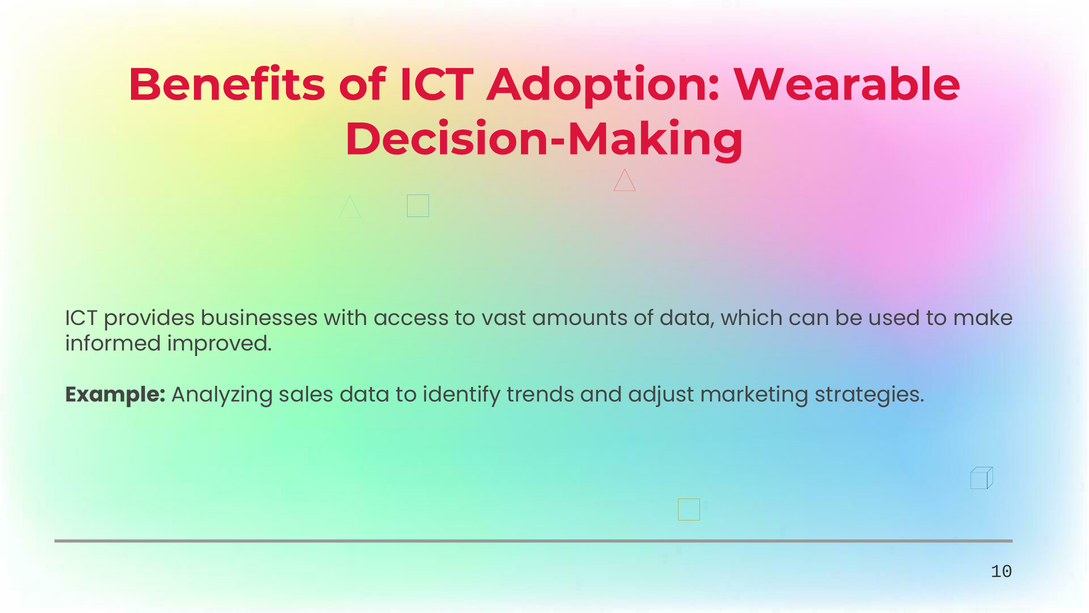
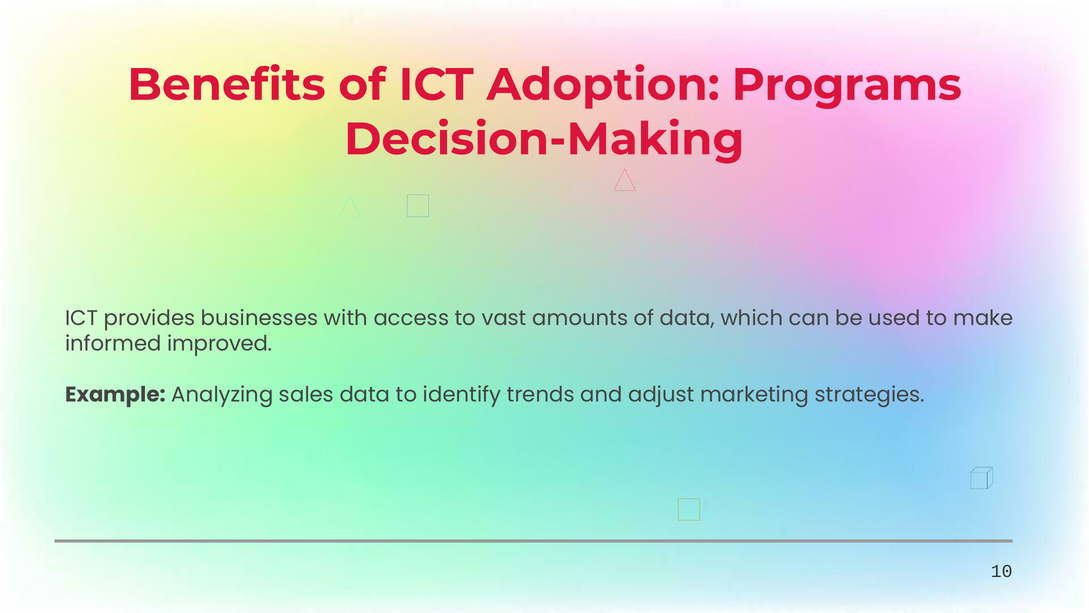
Wearable: Wearable -> Programs
